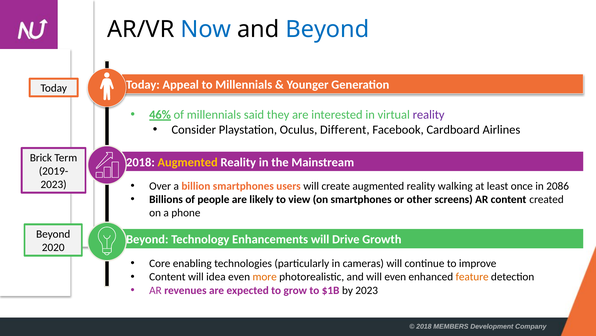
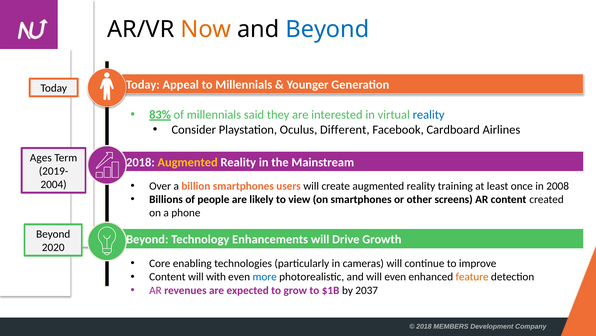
Now colour: blue -> orange
46%: 46% -> 83%
reality at (429, 114) colour: purple -> blue
Brick: Brick -> Ages
2023 at (54, 184): 2023 -> 2004
walking: walking -> training
2086: 2086 -> 2008
idea: idea -> with
more colour: orange -> blue
by 2023: 2023 -> 2037
